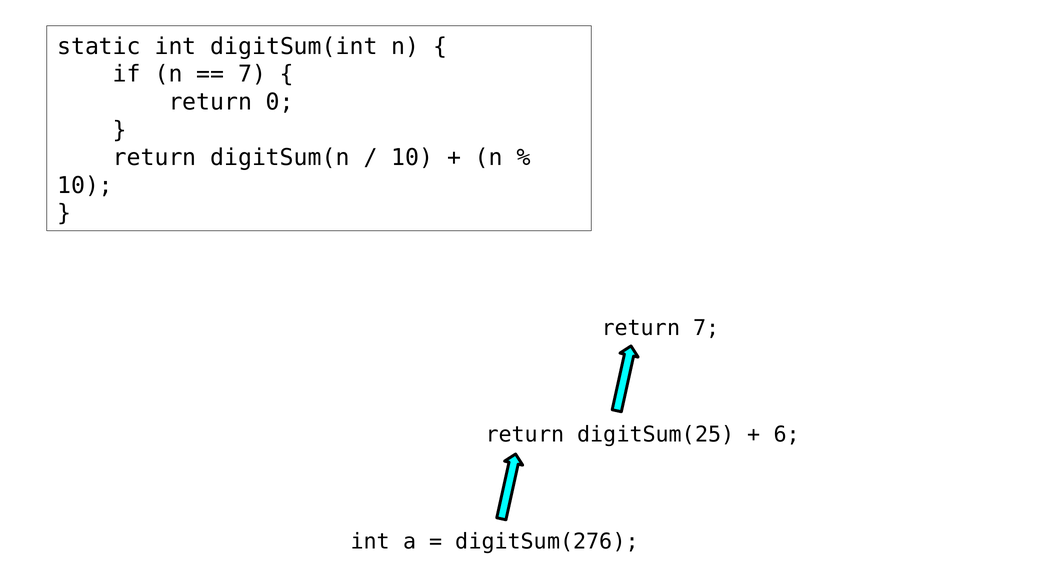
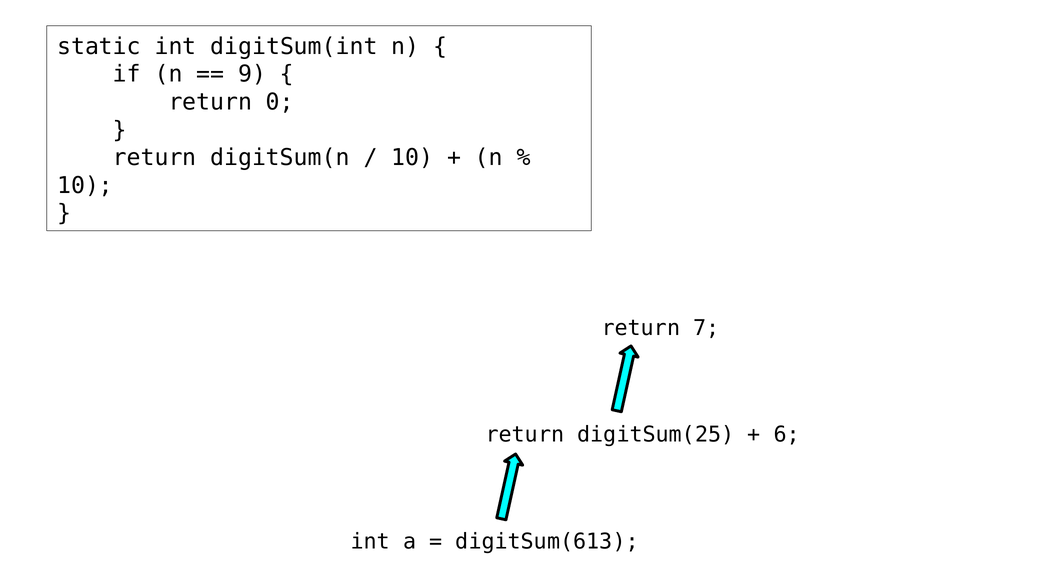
7 at (252, 74): 7 -> 9
digitSum(276: digitSum(276 -> digitSum(613
